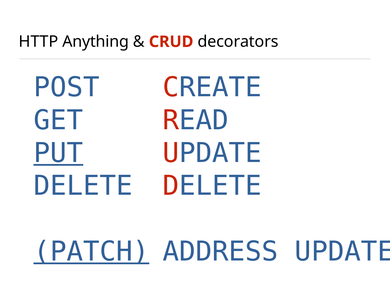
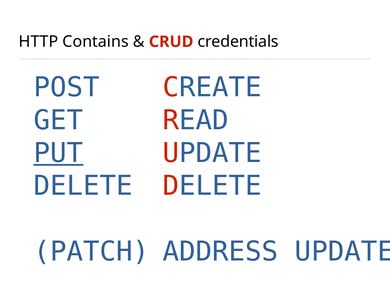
Anything: Anything -> Contains
decorators: decorators -> credentials
PATCH underline: present -> none
